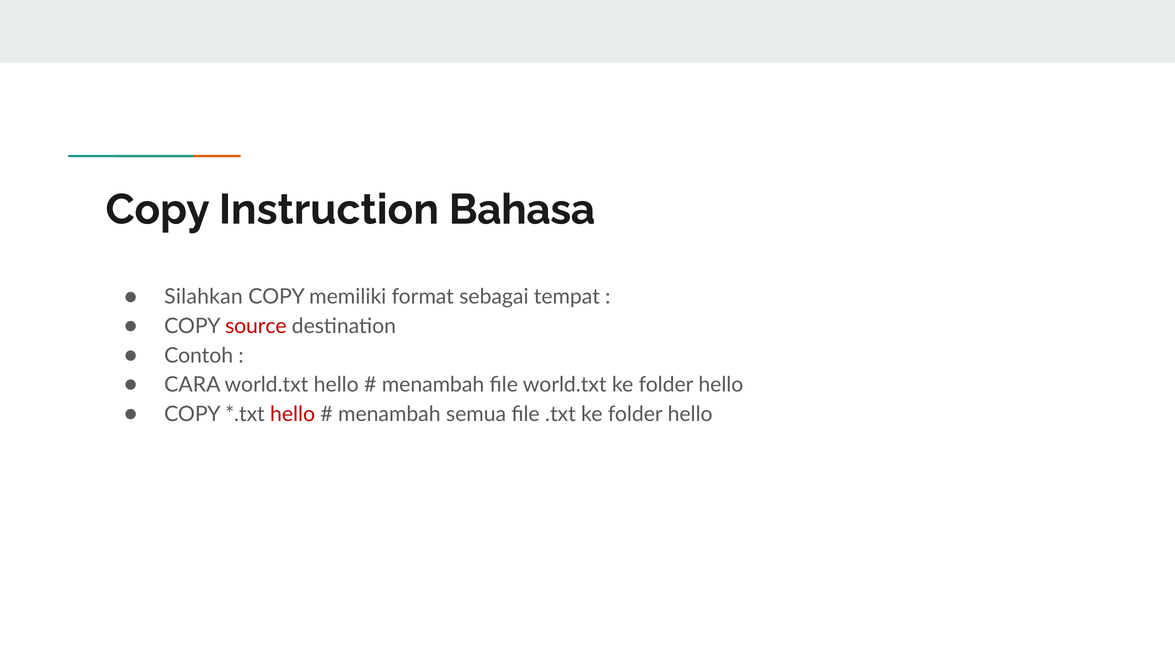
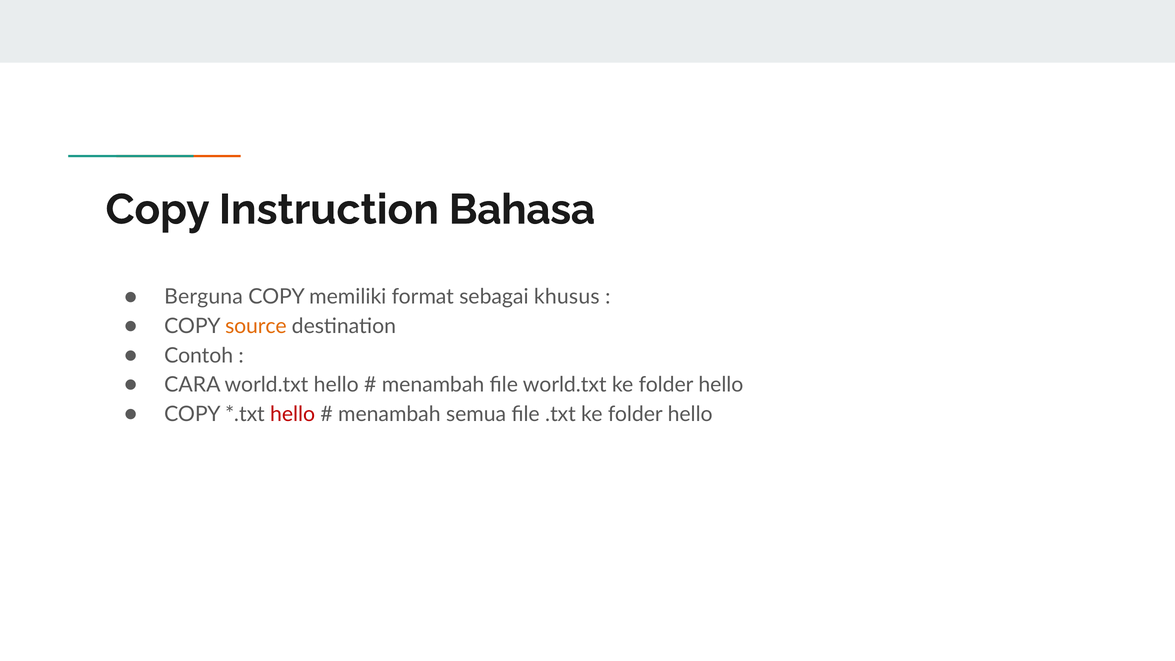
Silahkan: Silahkan -> Berguna
tempat: tempat -> khusus
source colour: red -> orange
